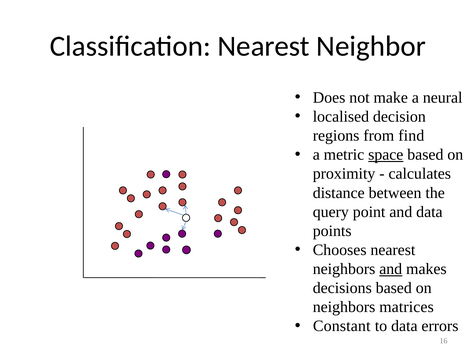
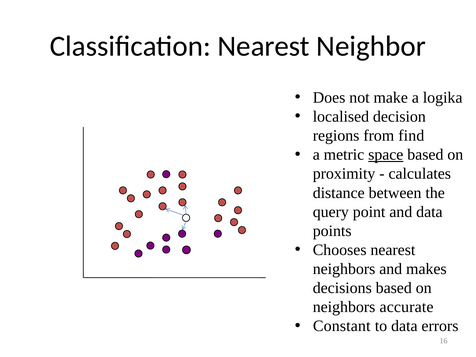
neural: neural -> logika
and at (391, 269) underline: present -> none
matrices: matrices -> accurate
